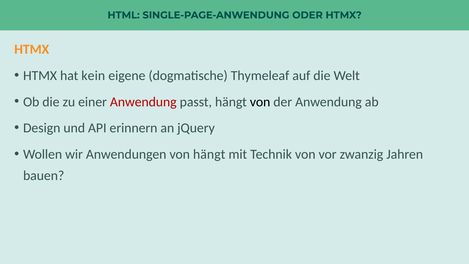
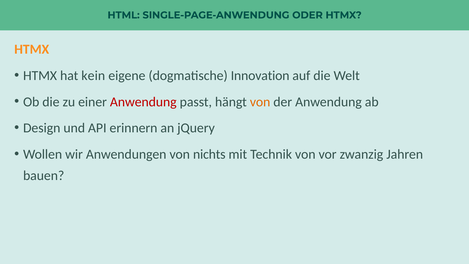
Thymeleaf: Thymeleaf -> Innovation
von at (260, 102) colour: black -> orange
von hängt: hängt -> nichts
